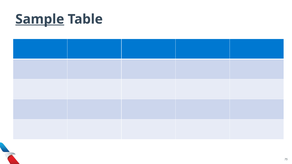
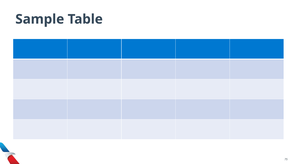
Sample underline: present -> none
